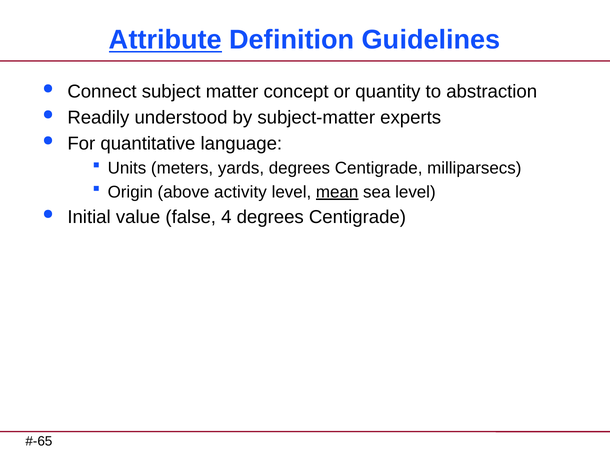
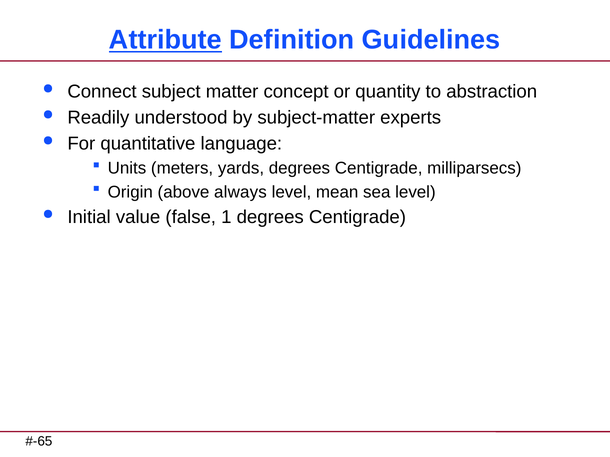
activity: activity -> always
mean underline: present -> none
4: 4 -> 1
